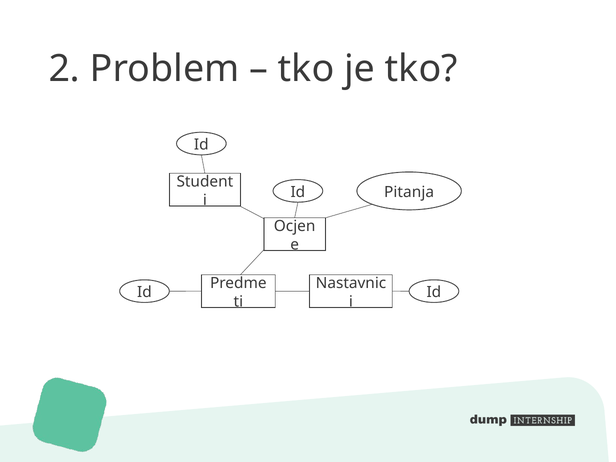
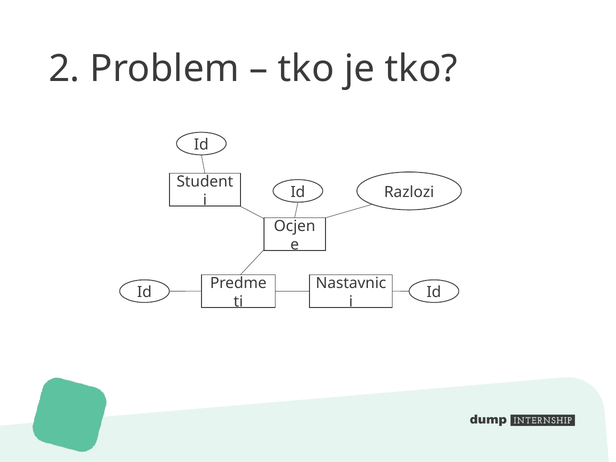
Pitanja: Pitanja -> Razlozi
